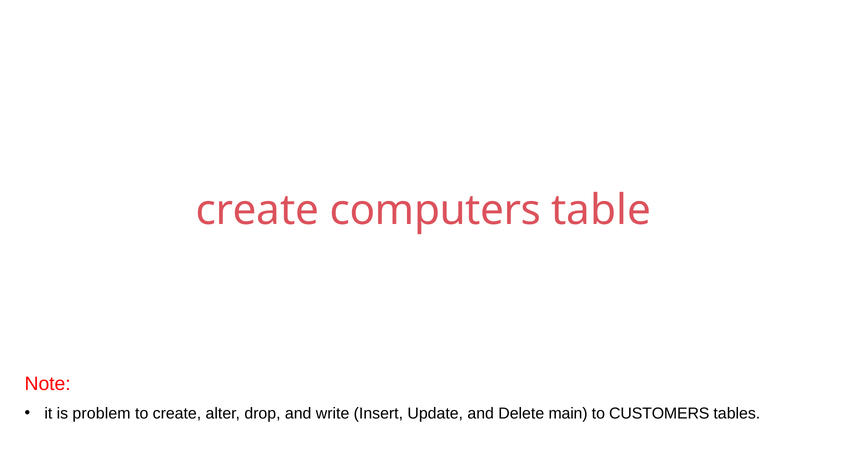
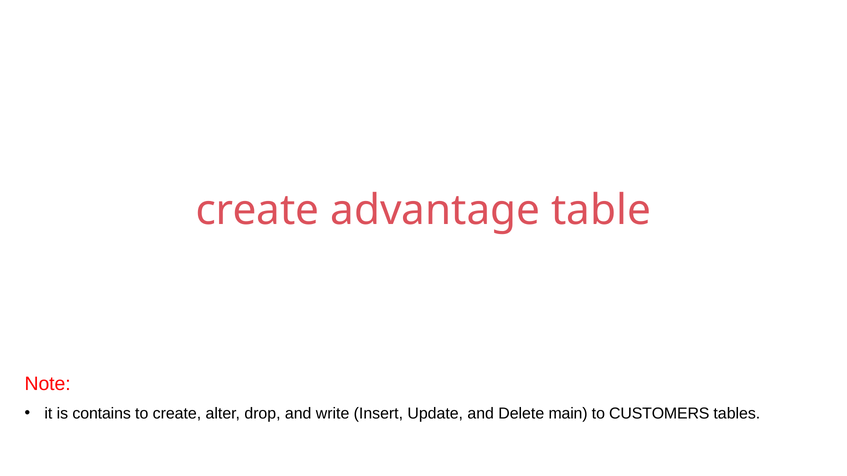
computers: computers -> advantage
problem: problem -> contains
